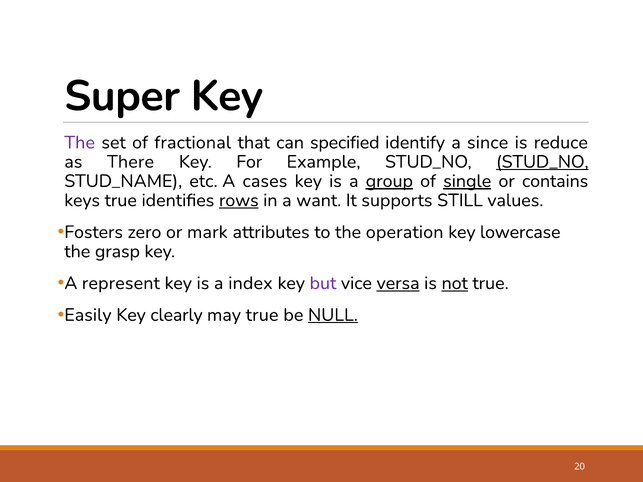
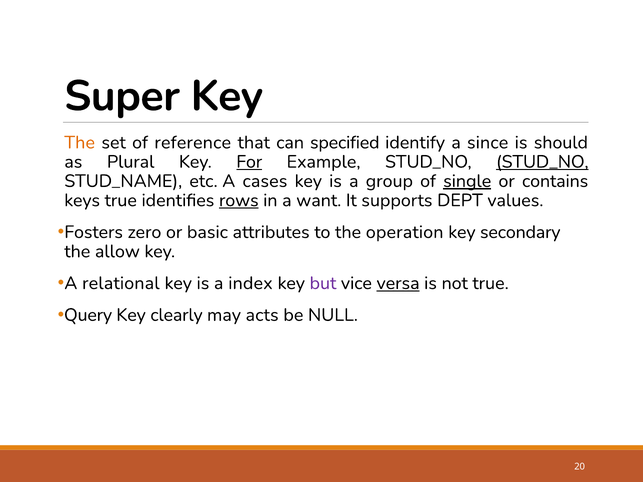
The at (80, 143) colour: purple -> orange
fractional: fractional -> reference
reduce: reduce -> should
There: There -> Plural
For underline: none -> present
group underline: present -> none
STILL: STILL -> DEPT
mark: mark -> basic
lowercase: lowercase -> secondary
grasp: grasp -> allow
represent: represent -> relational
not underline: present -> none
Easily: Easily -> Query
may true: true -> acts
NULL underline: present -> none
